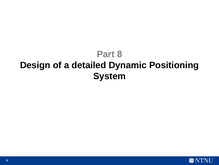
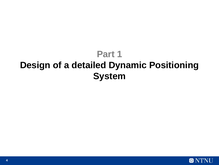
8: 8 -> 1
